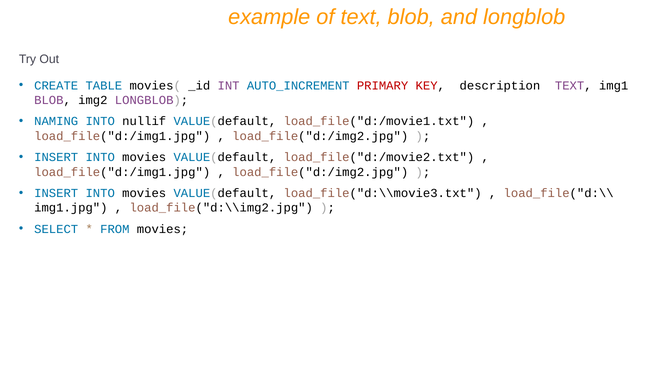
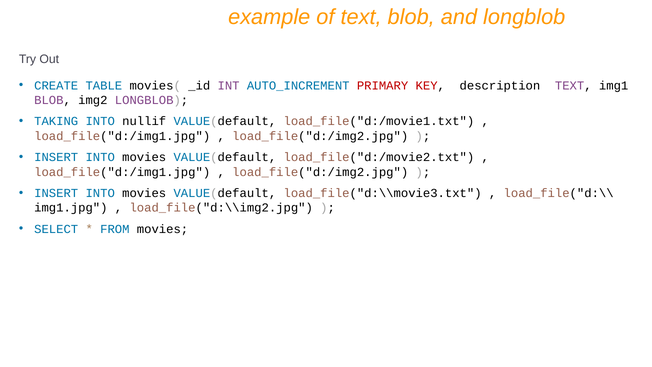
NAMING: NAMING -> TAKING
